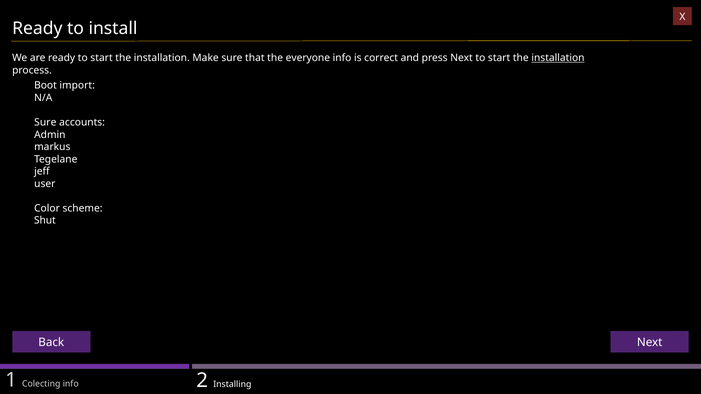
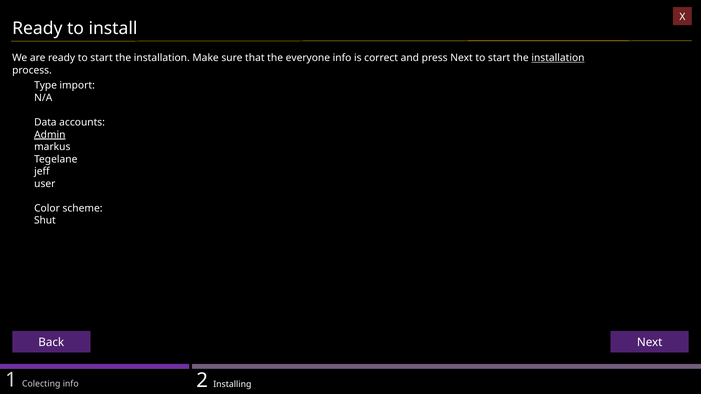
Boot: Boot -> Type
Sure at (45, 122): Sure -> Data
Admin underline: none -> present
